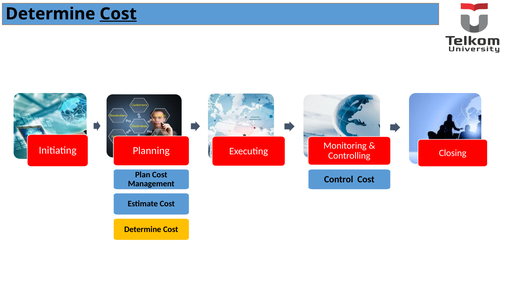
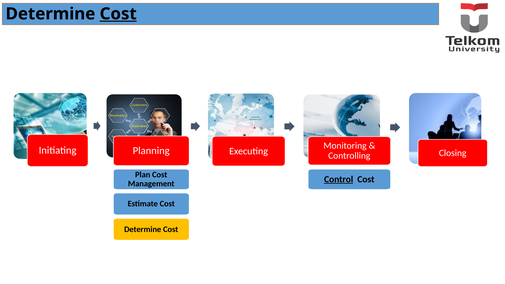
Control underline: none -> present
